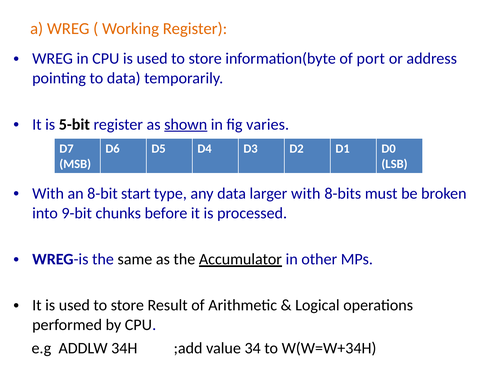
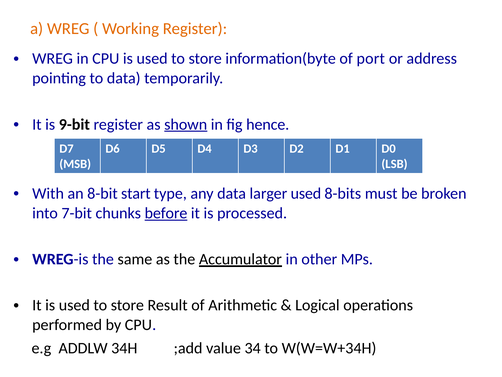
5-bit: 5-bit -> 9-bit
varies: varies -> hence
larger with: with -> used
9-bit: 9-bit -> 7-bit
before underline: none -> present
